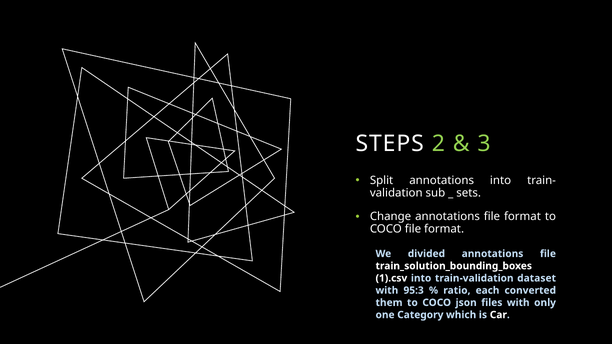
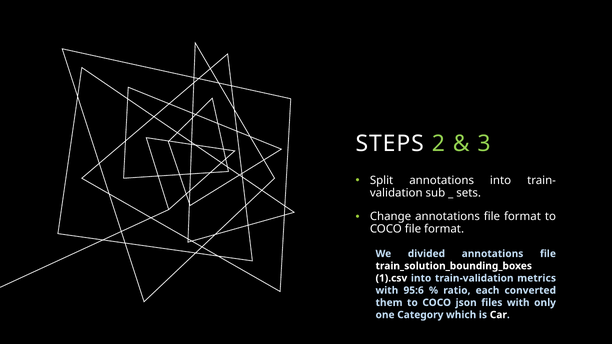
dataset: dataset -> metrics
95:3: 95:3 -> 95:6
